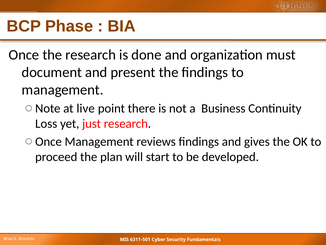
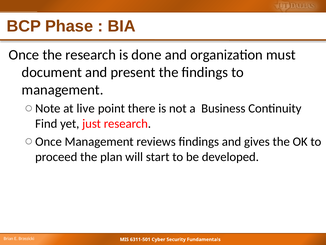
Loss: Loss -> Find
